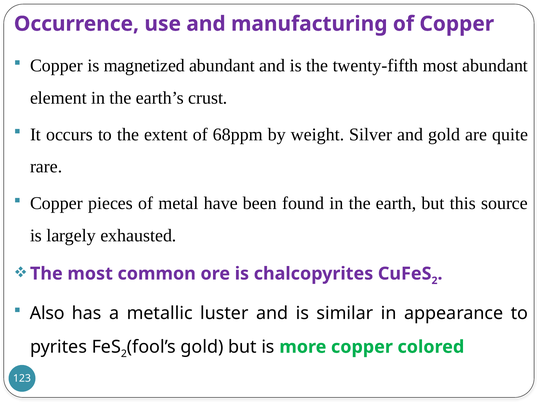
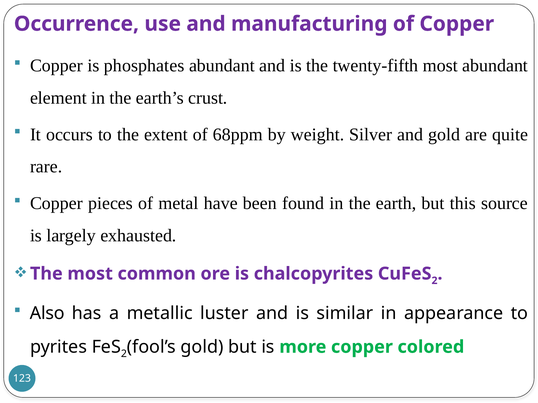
magnetized: magnetized -> phosphates
